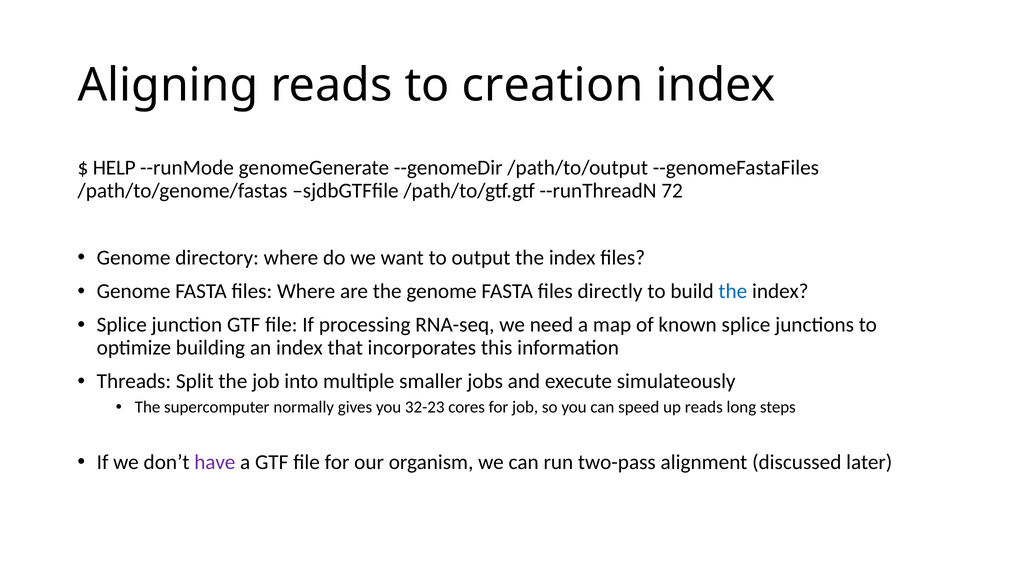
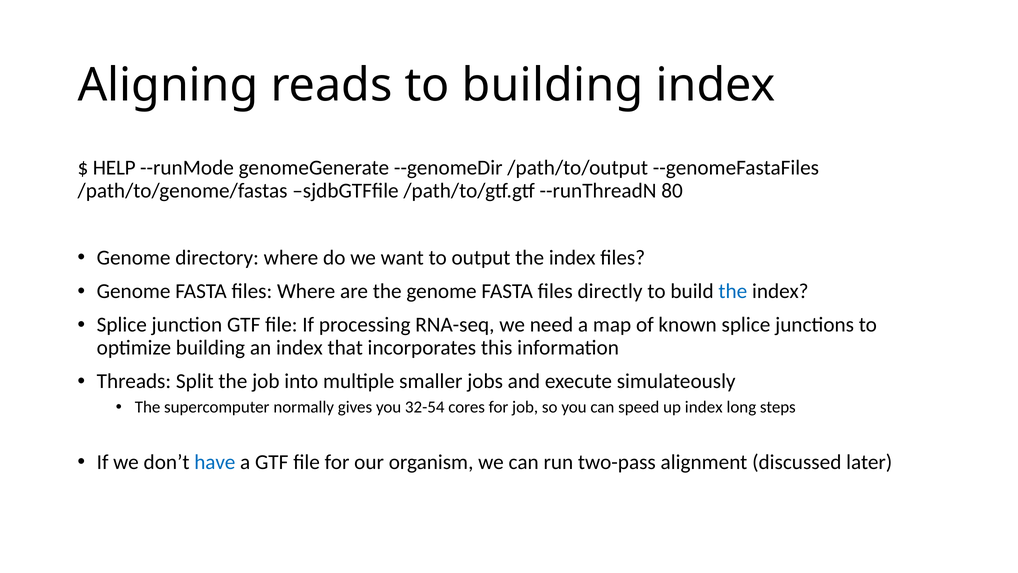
to creation: creation -> building
72: 72 -> 80
32-23: 32-23 -> 32-54
up reads: reads -> index
have colour: purple -> blue
